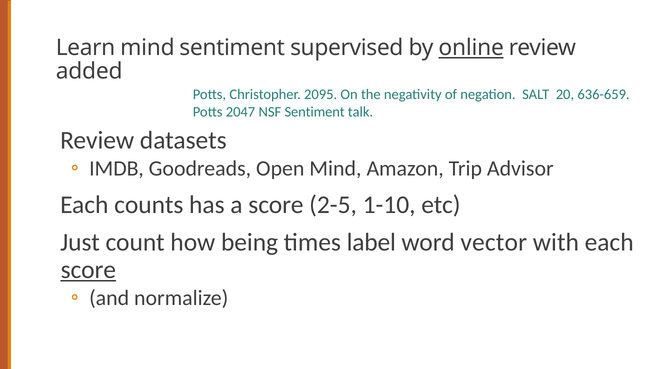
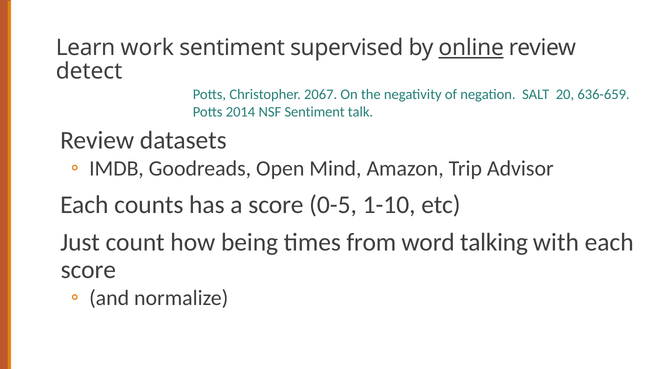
Learn mind: mind -> work
added: added -> detect
2095: 2095 -> 2067
2047: 2047 -> 2014
2-5: 2-5 -> 0-5
label: label -> from
vector: vector -> talking
score at (88, 270) underline: present -> none
